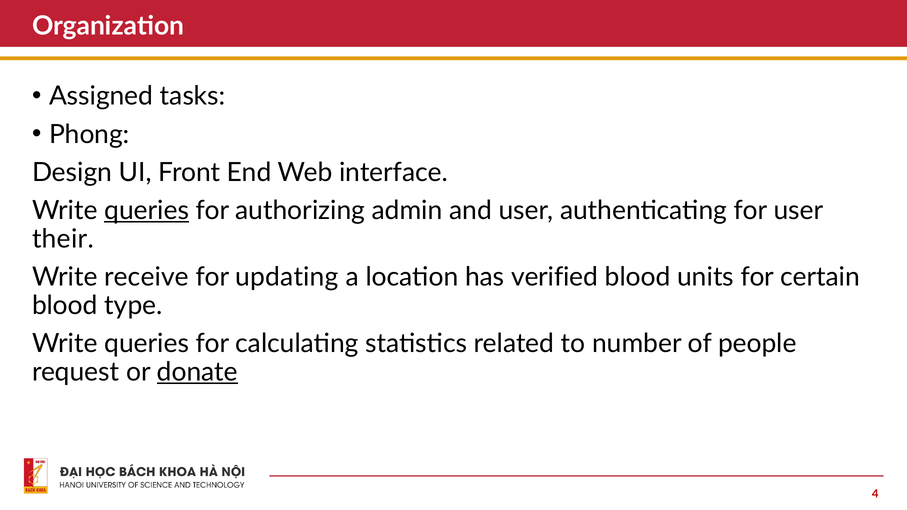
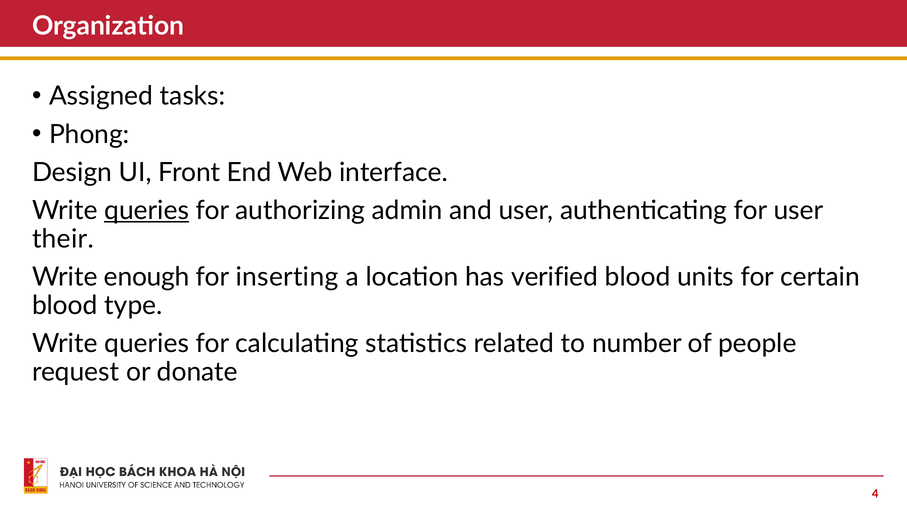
receive: receive -> enough
updating: updating -> inserting
donate underline: present -> none
